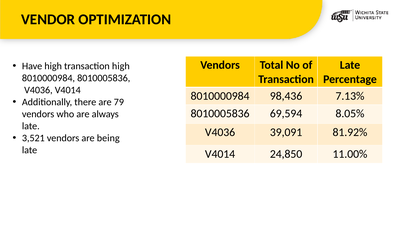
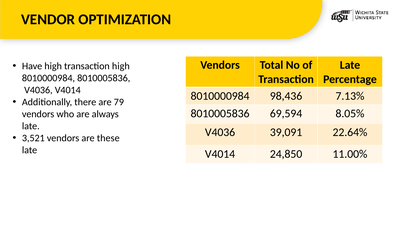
81.92%: 81.92% -> 22.64%
being: being -> these
